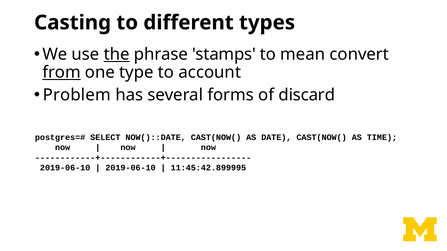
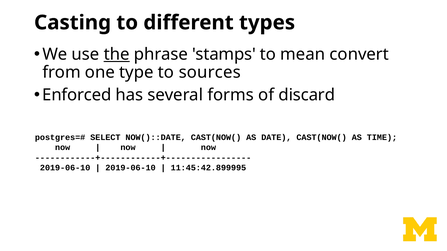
from underline: present -> none
account: account -> sources
Problem: Problem -> Enforced
